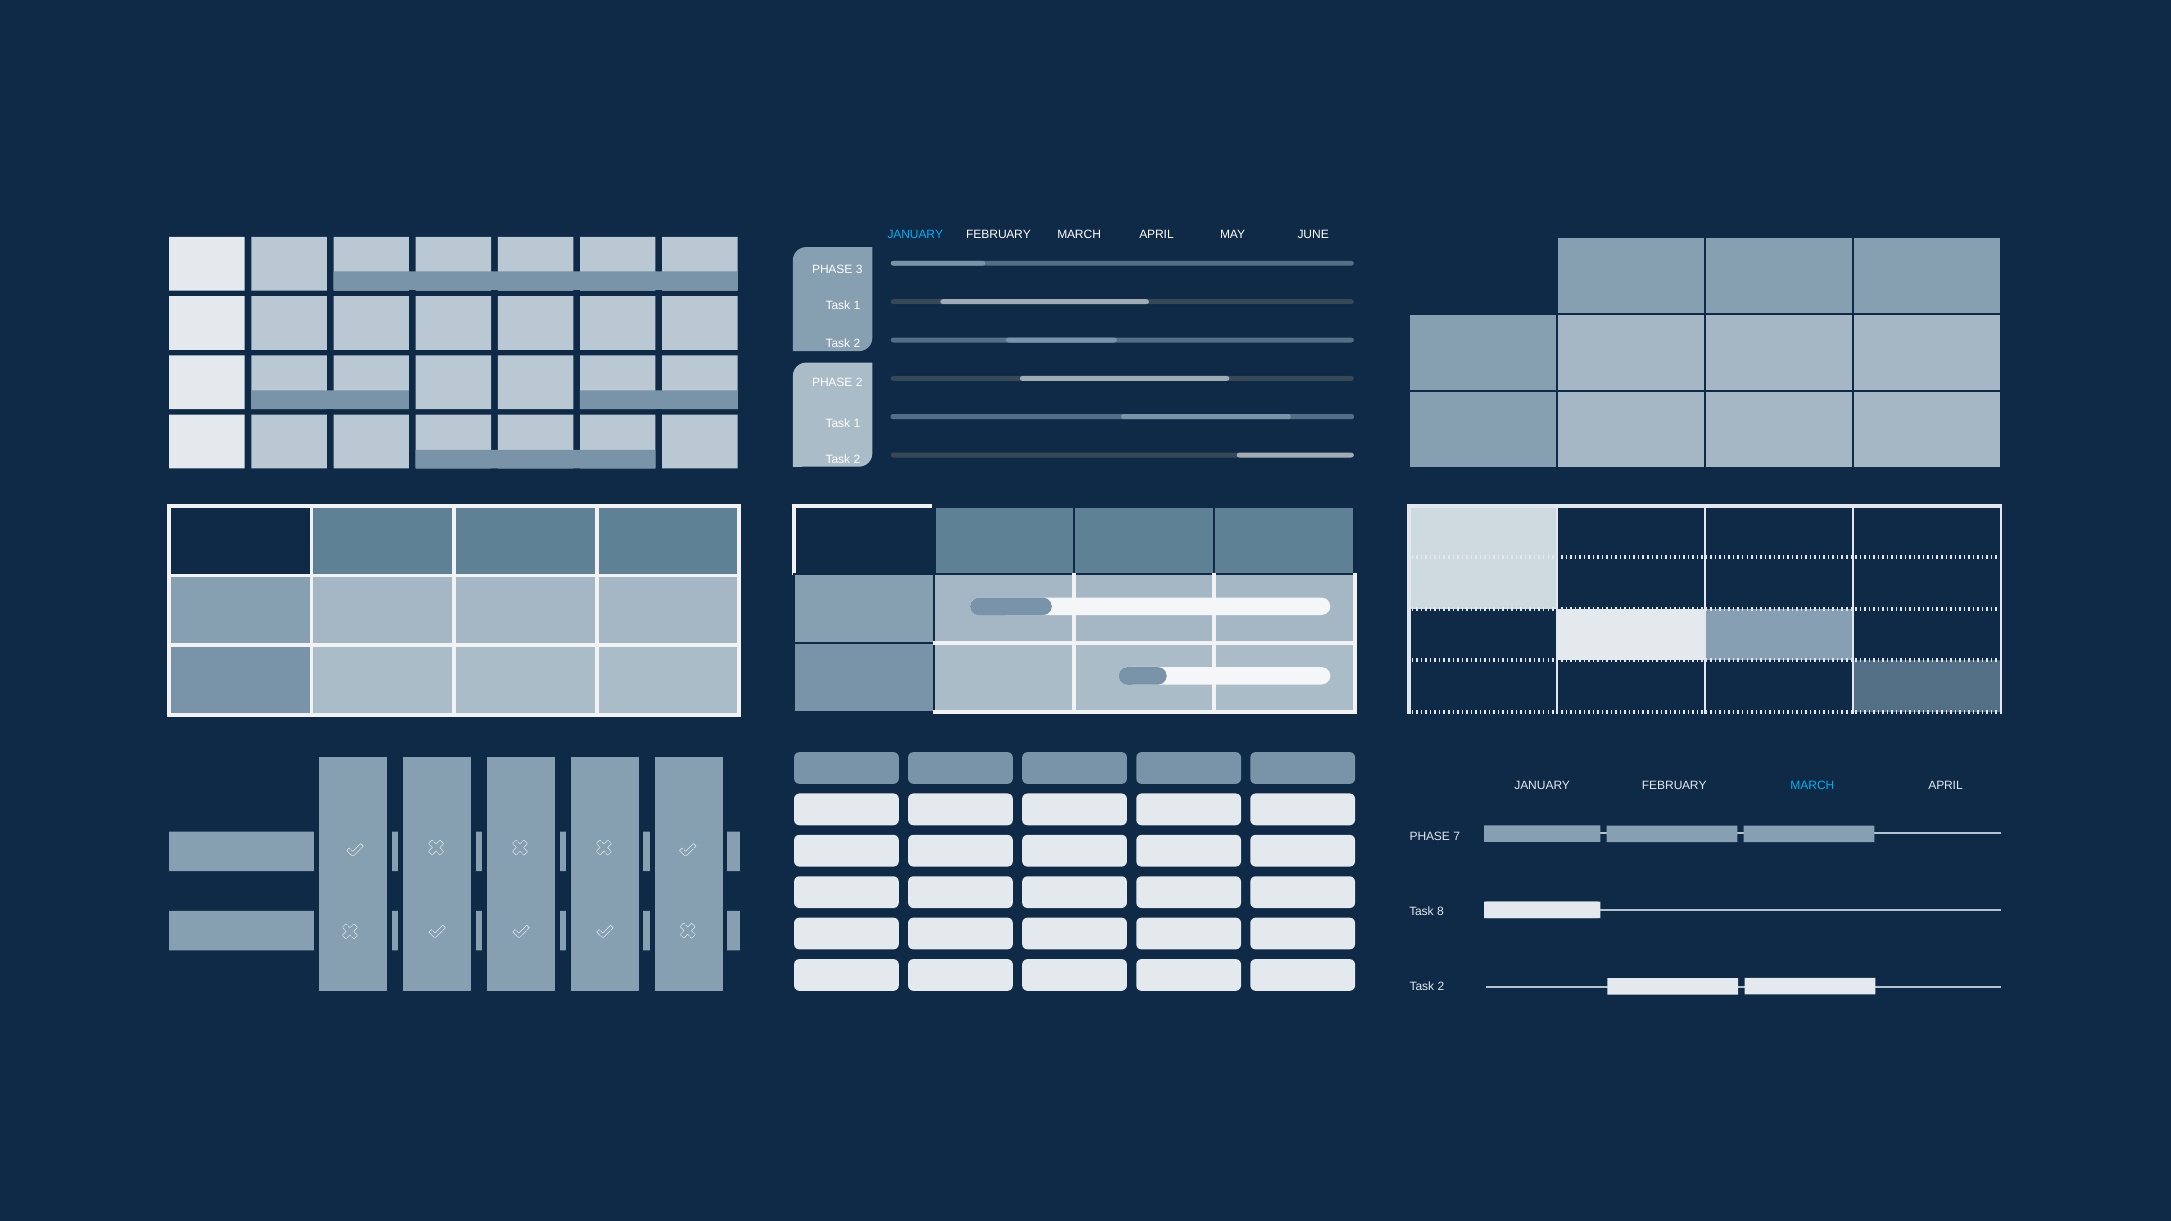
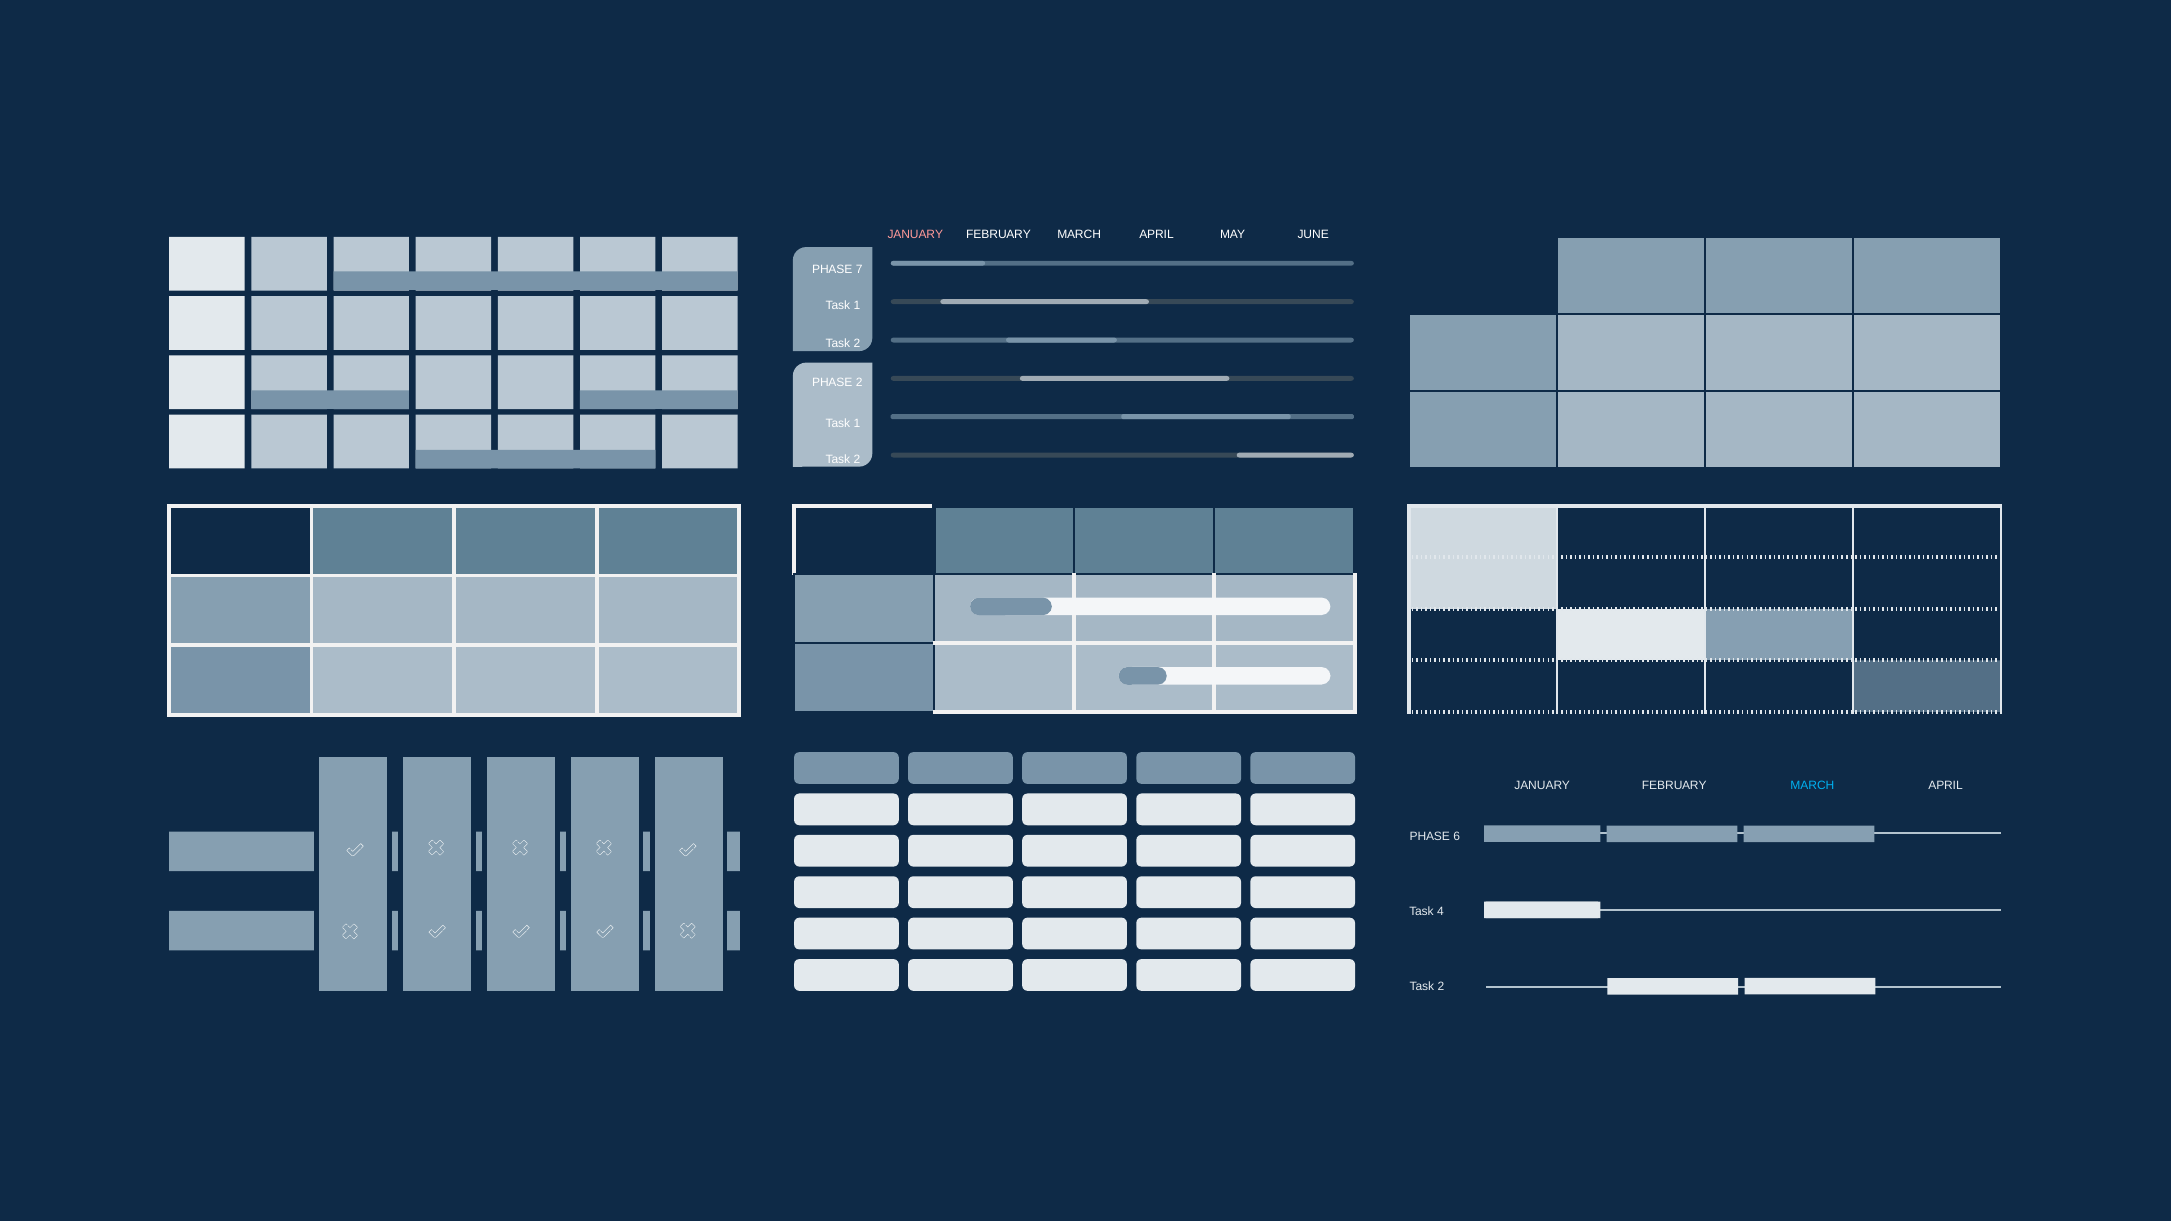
JANUARY at (915, 234) colour: light blue -> pink
3: 3 -> 7
7: 7 -> 6
8: 8 -> 4
